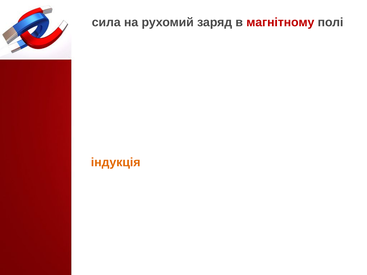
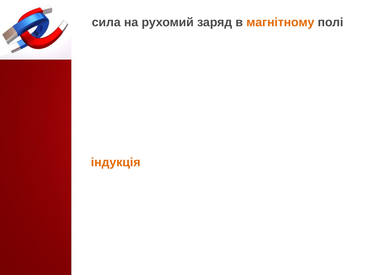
магнітному colour: red -> orange
